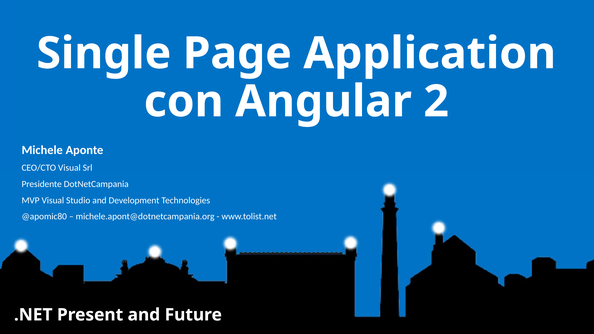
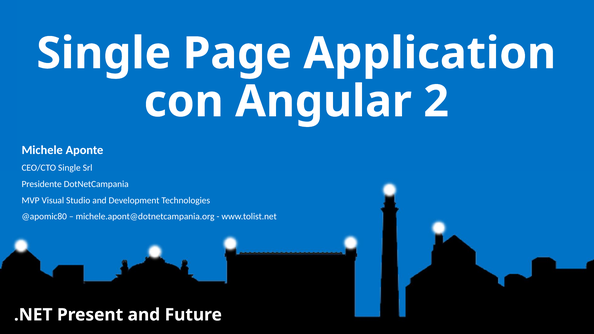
CEO/CTO Visual: Visual -> Single
